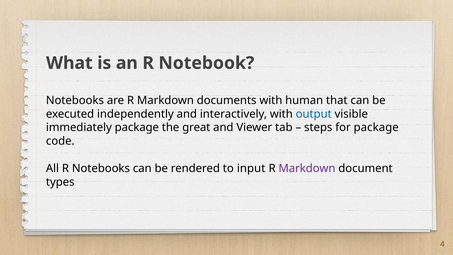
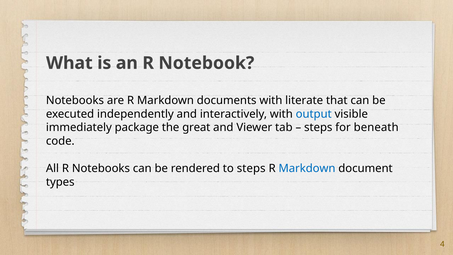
human: human -> literate
for package: package -> beneath
to input: input -> steps
Markdown at (307, 168) colour: purple -> blue
